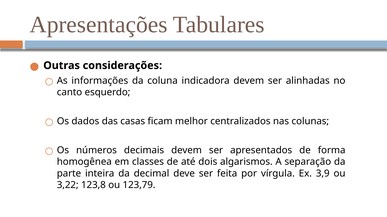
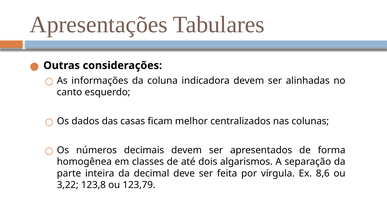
3,9: 3,9 -> 8,6
